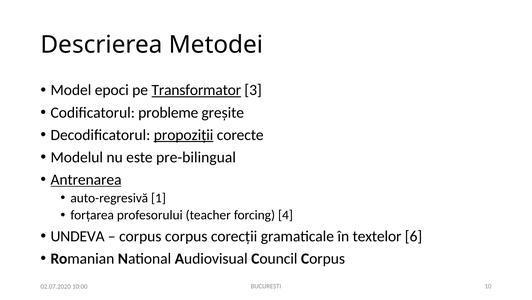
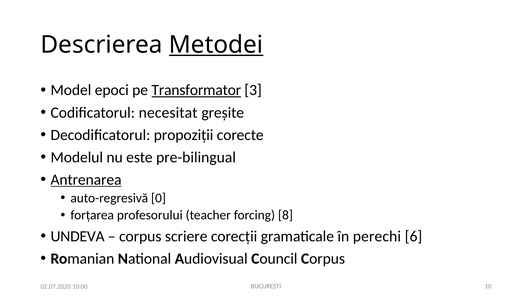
Metodei underline: none -> present
probleme: probleme -> necesitat
propoziții underline: present -> none
1: 1 -> 0
4: 4 -> 8
corpus corpus: corpus -> scriere
textelor: textelor -> perechi
